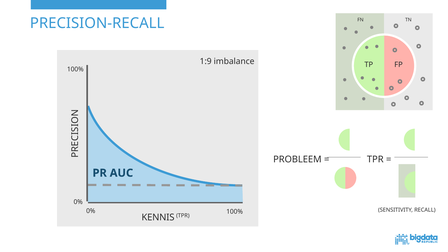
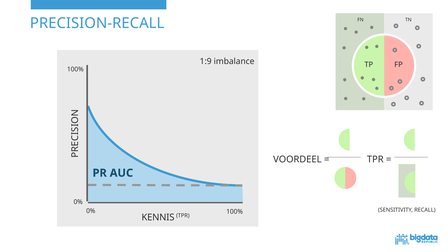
PROBLEEM: PROBLEEM -> VOORDEEL
